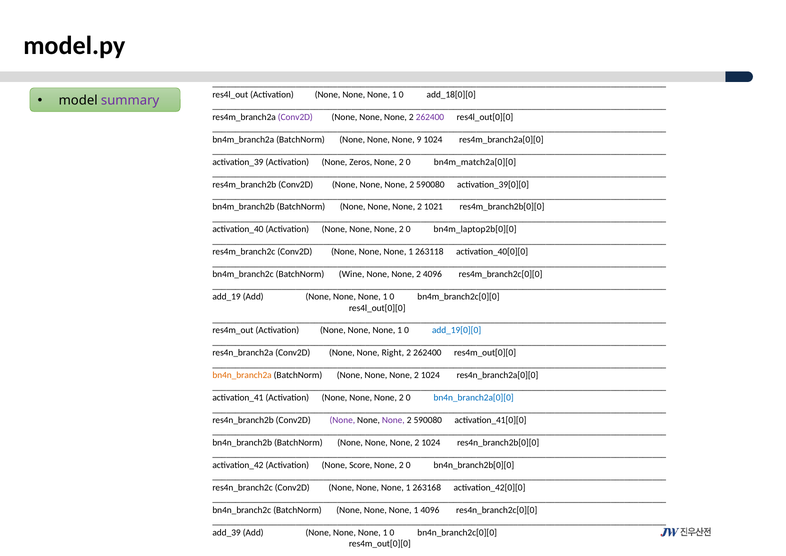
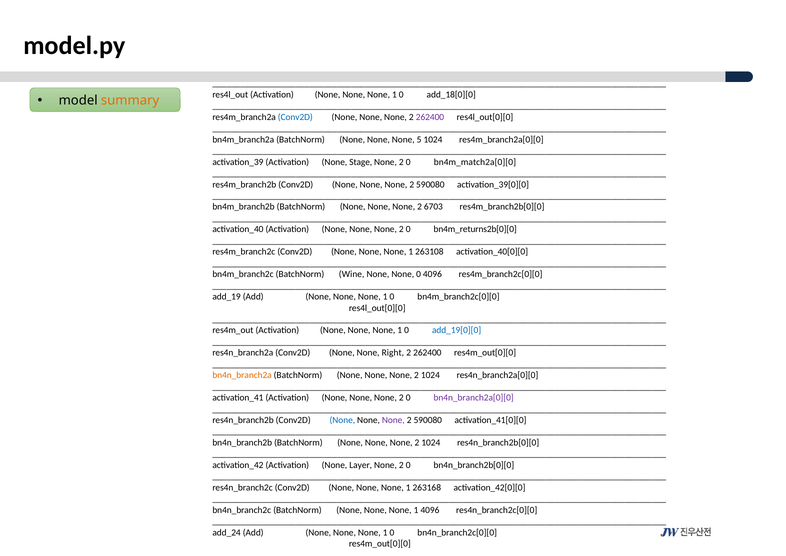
summary colour: purple -> orange
Conv2D at (295, 117) colour: purple -> blue
9: 9 -> 5
Zeros: Zeros -> Stage
1021: 1021 -> 6703
bn4m_laptop2b[0][0: bn4m_laptop2b[0][0 -> bn4m_returns2b[0][0
263118: 263118 -> 263108
2 at (419, 274): 2 -> 0
bn4n_branch2a[0][0 colour: blue -> purple
None at (342, 420) colour: purple -> blue
Score: Score -> Layer
add_39: add_39 -> add_24
